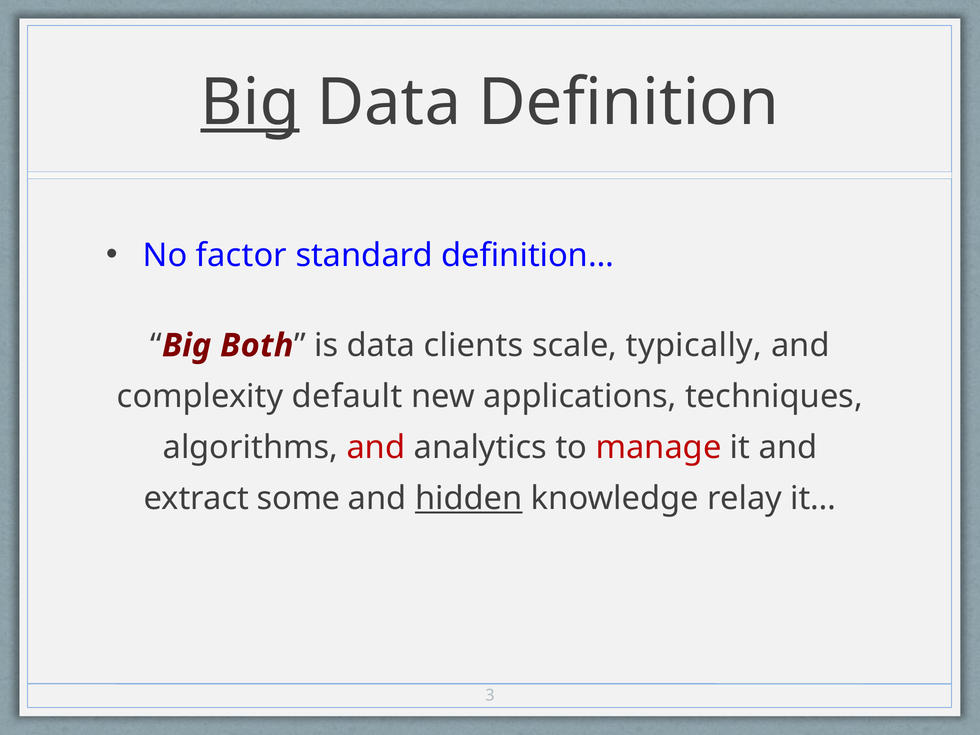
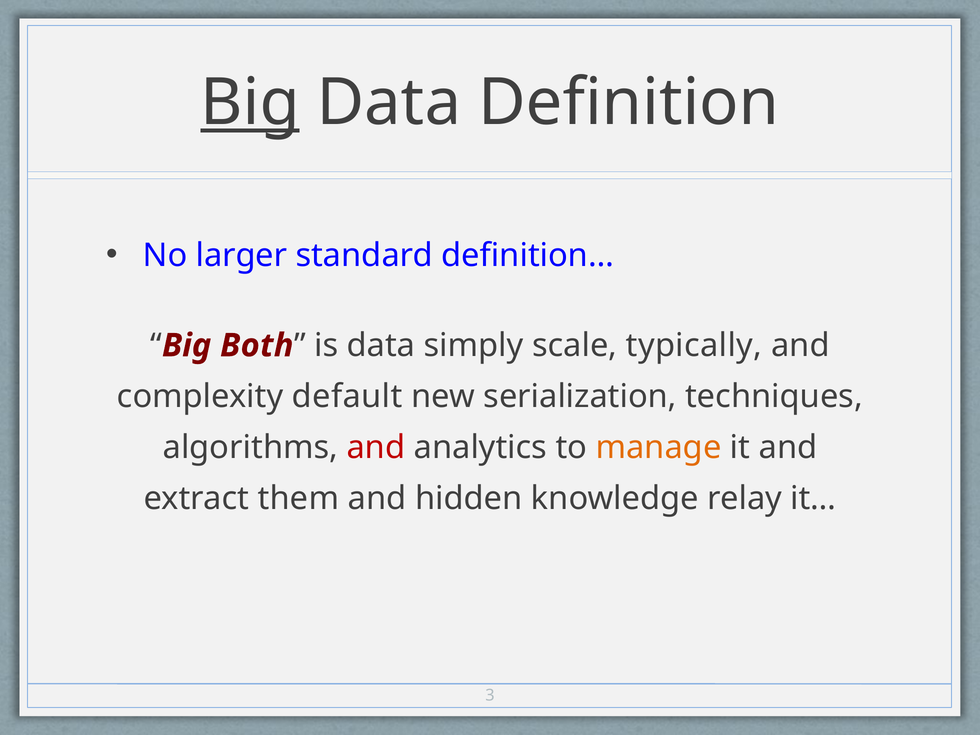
factor: factor -> larger
clients: clients -> simply
applications: applications -> serialization
manage colour: red -> orange
some: some -> them
hidden underline: present -> none
